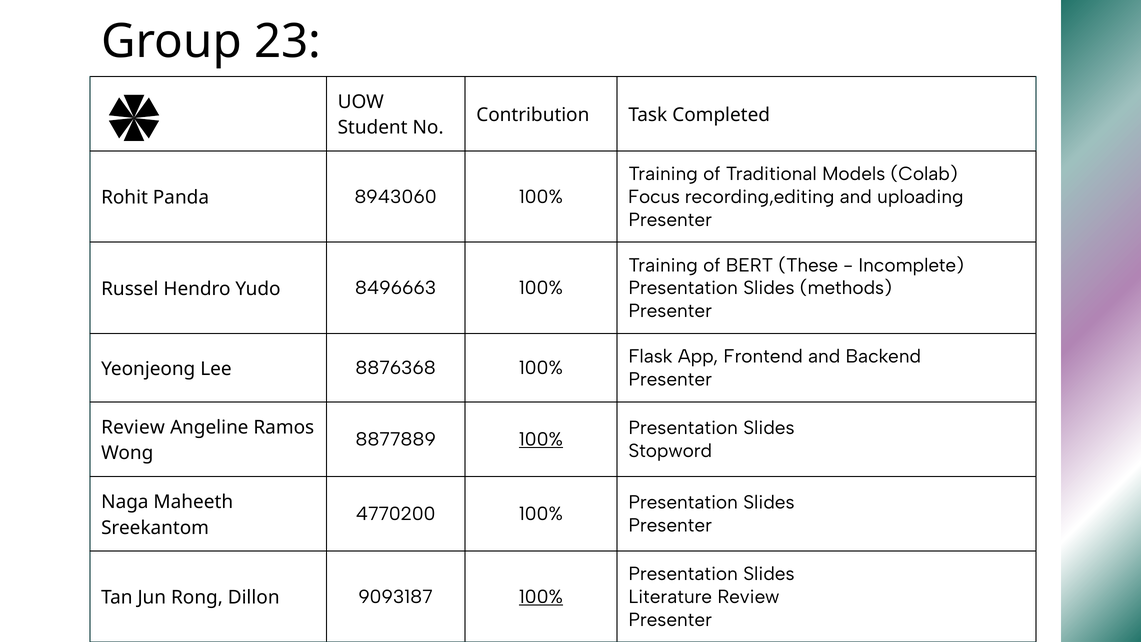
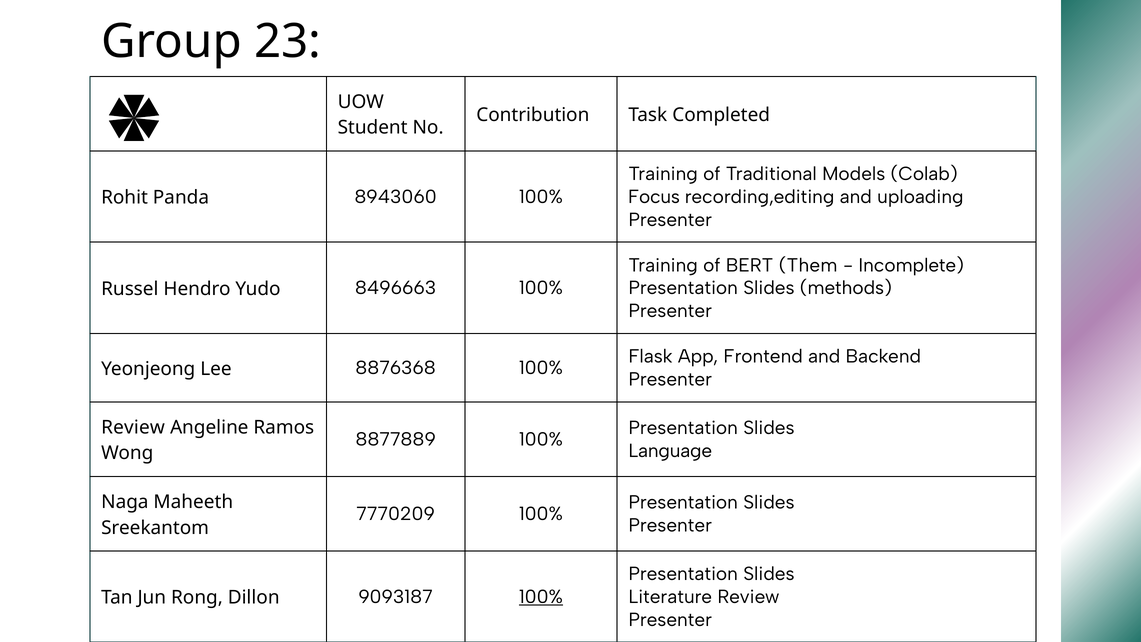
These: These -> Them
100% at (541, 439) underline: present -> none
Stopword: Stopword -> Language
4770200: 4770200 -> 7770209
